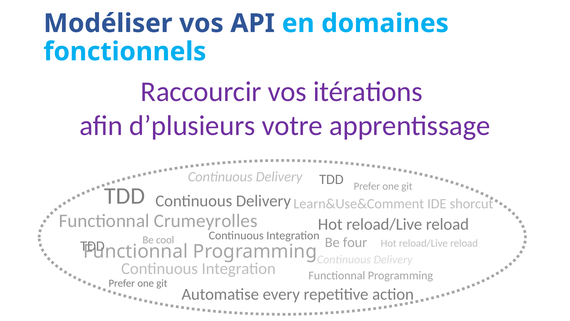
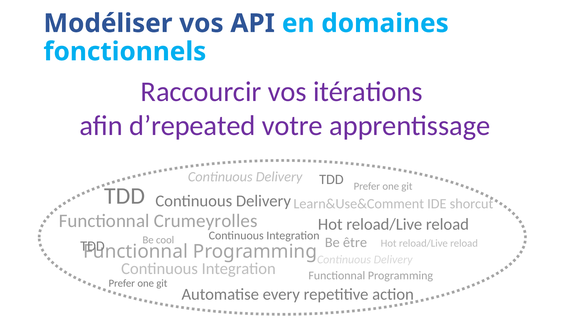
d’plusieurs: d’plusieurs -> d’repeated
four: four -> être
